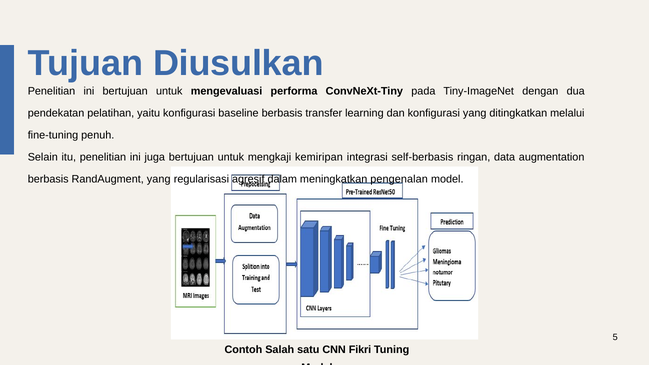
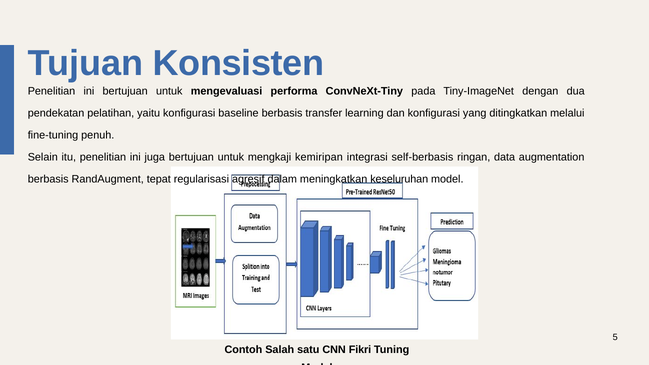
Diusulkan: Diusulkan -> Konsisten
RandAugment yang: yang -> tepat
pengenalan: pengenalan -> keseluruhan
